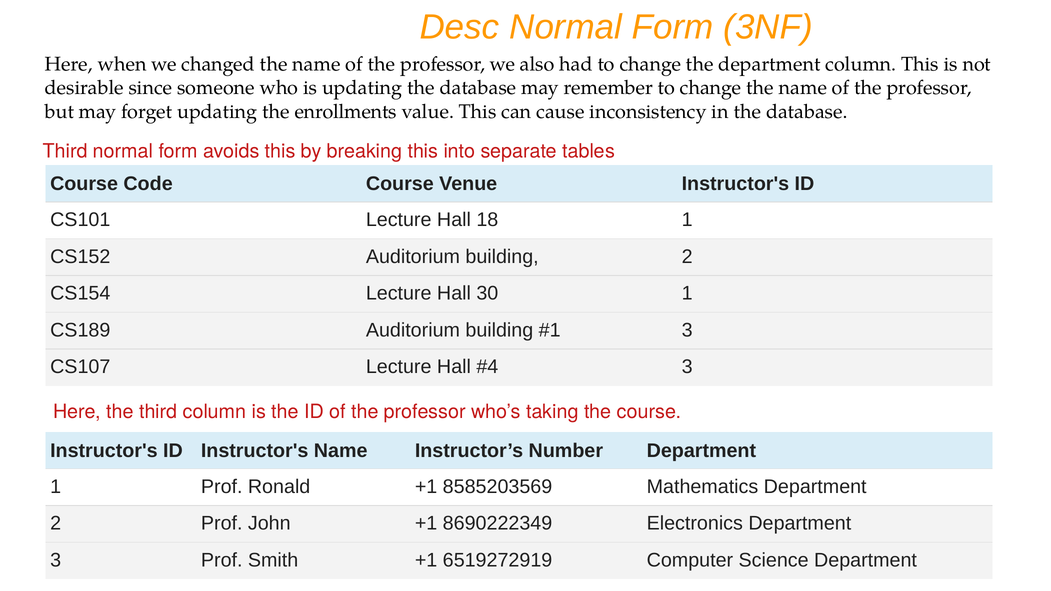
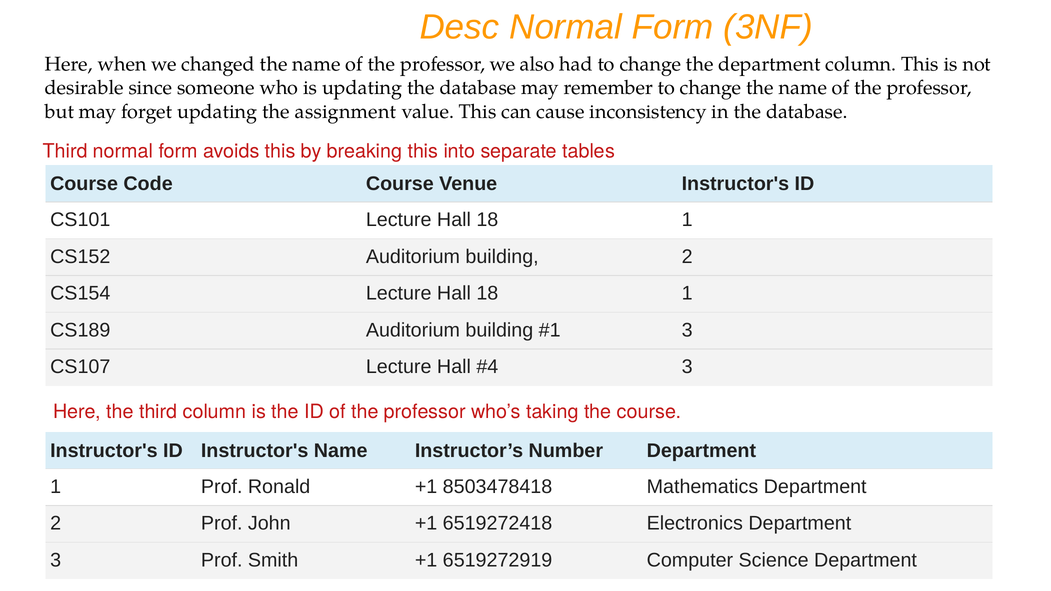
enrollments: enrollments -> assignment
CS154 Lecture Hall 30: 30 -> 18
8585203569: 8585203569 -> 8503478418
8690222349: 8690222349 -> 6519272418
